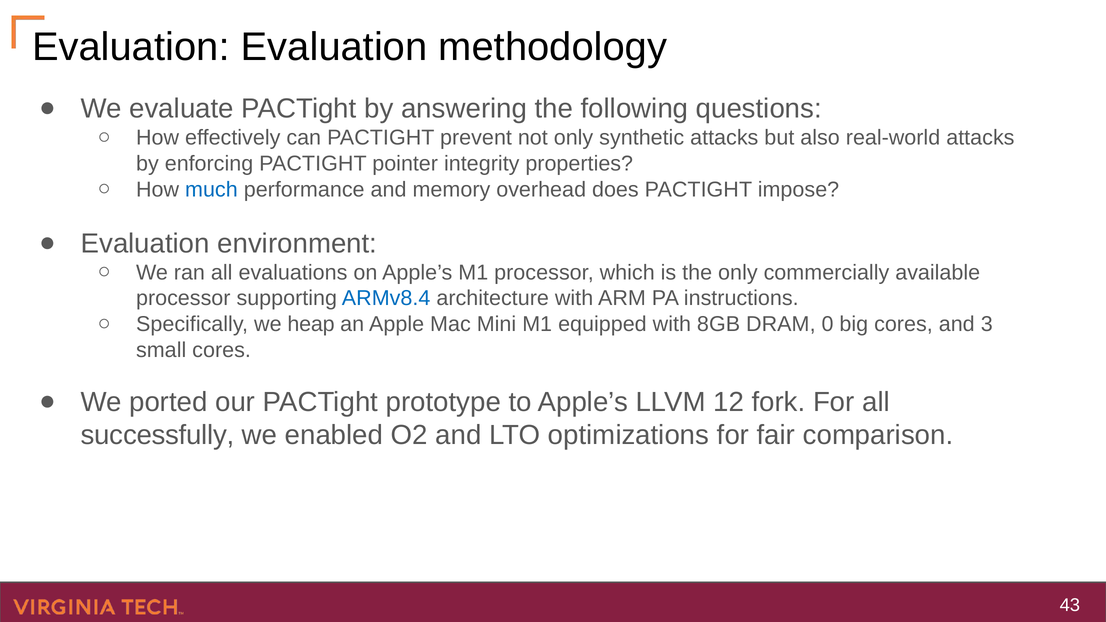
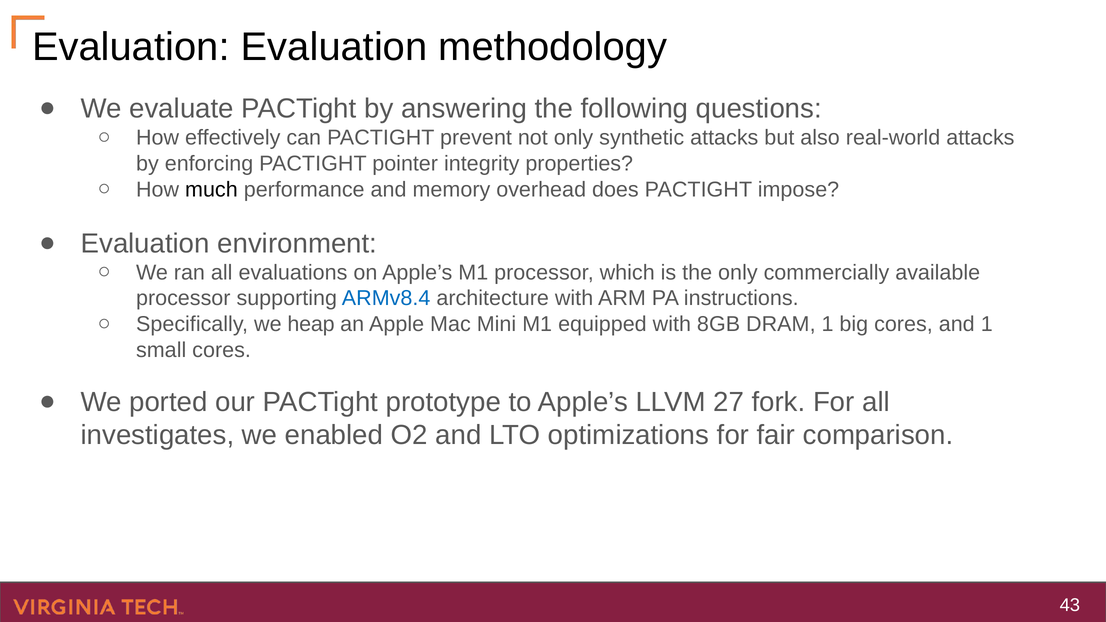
much colour: blue -> black
DRAM 0: 0 -> 1
and 3: 3 -> 1
12: 12 -> 27
successfully: successfully -> investigates
